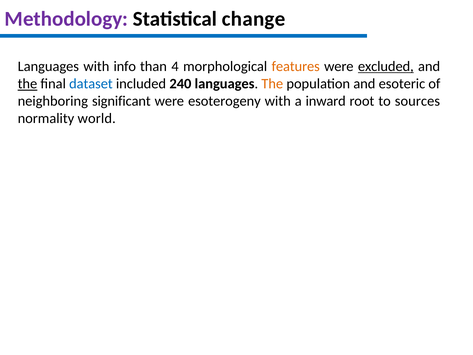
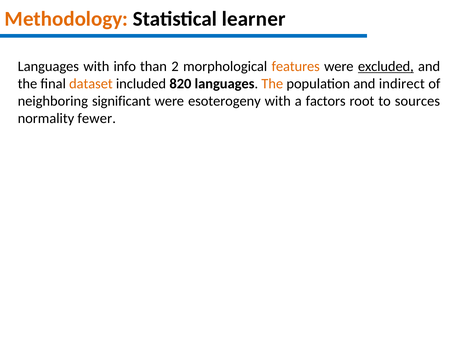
Methodology colour: purple -> orange
change: change -> learner
4: 4 -> 2
the at (27, 84) underline: present -> none
dataset colour: blue -> orange
240: 240 -> 820
esoteric: esoteric -> indirect
inward: inward -> factors
world: world -> fewer
